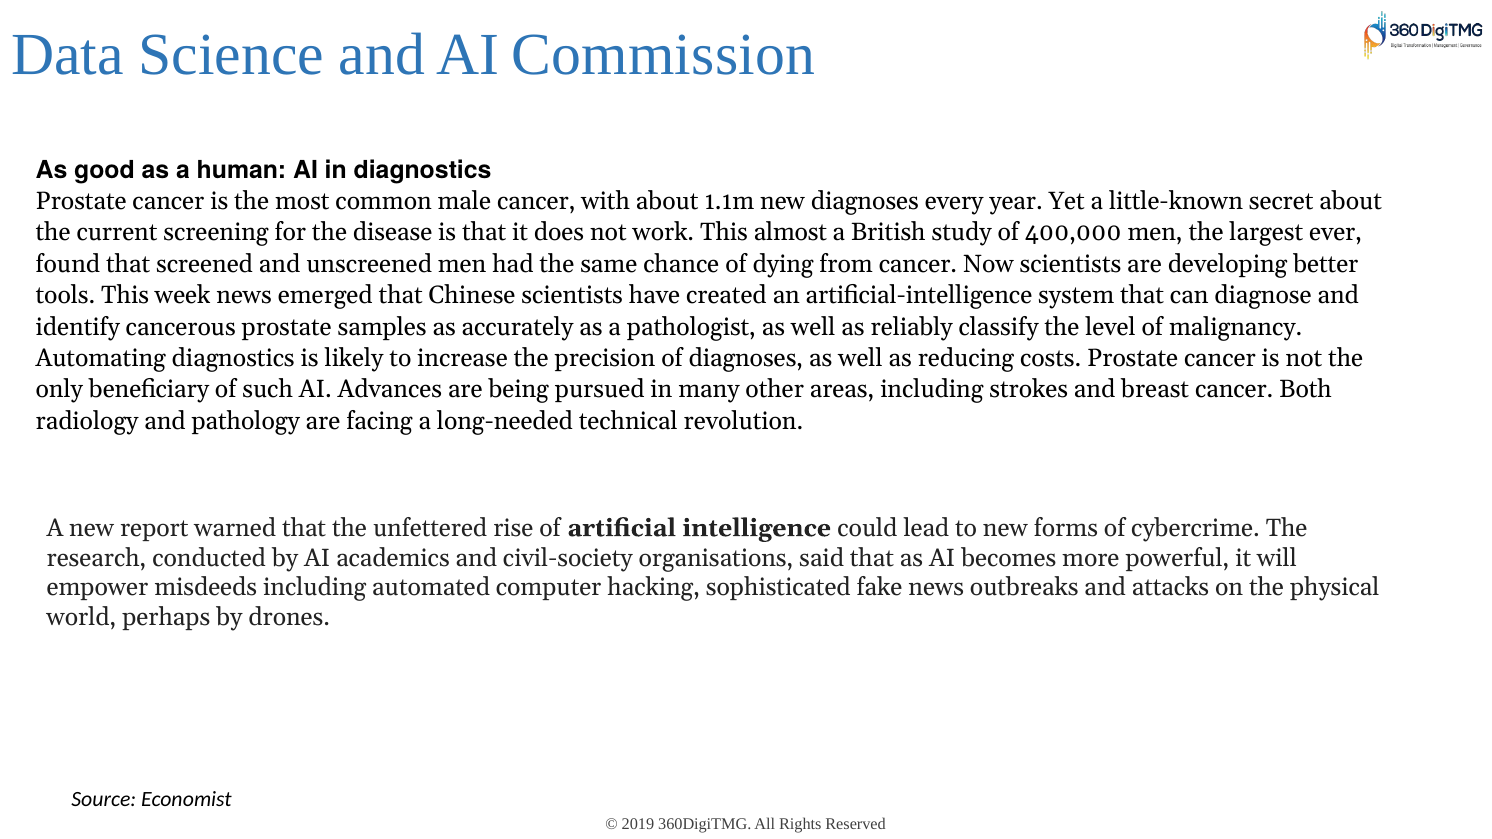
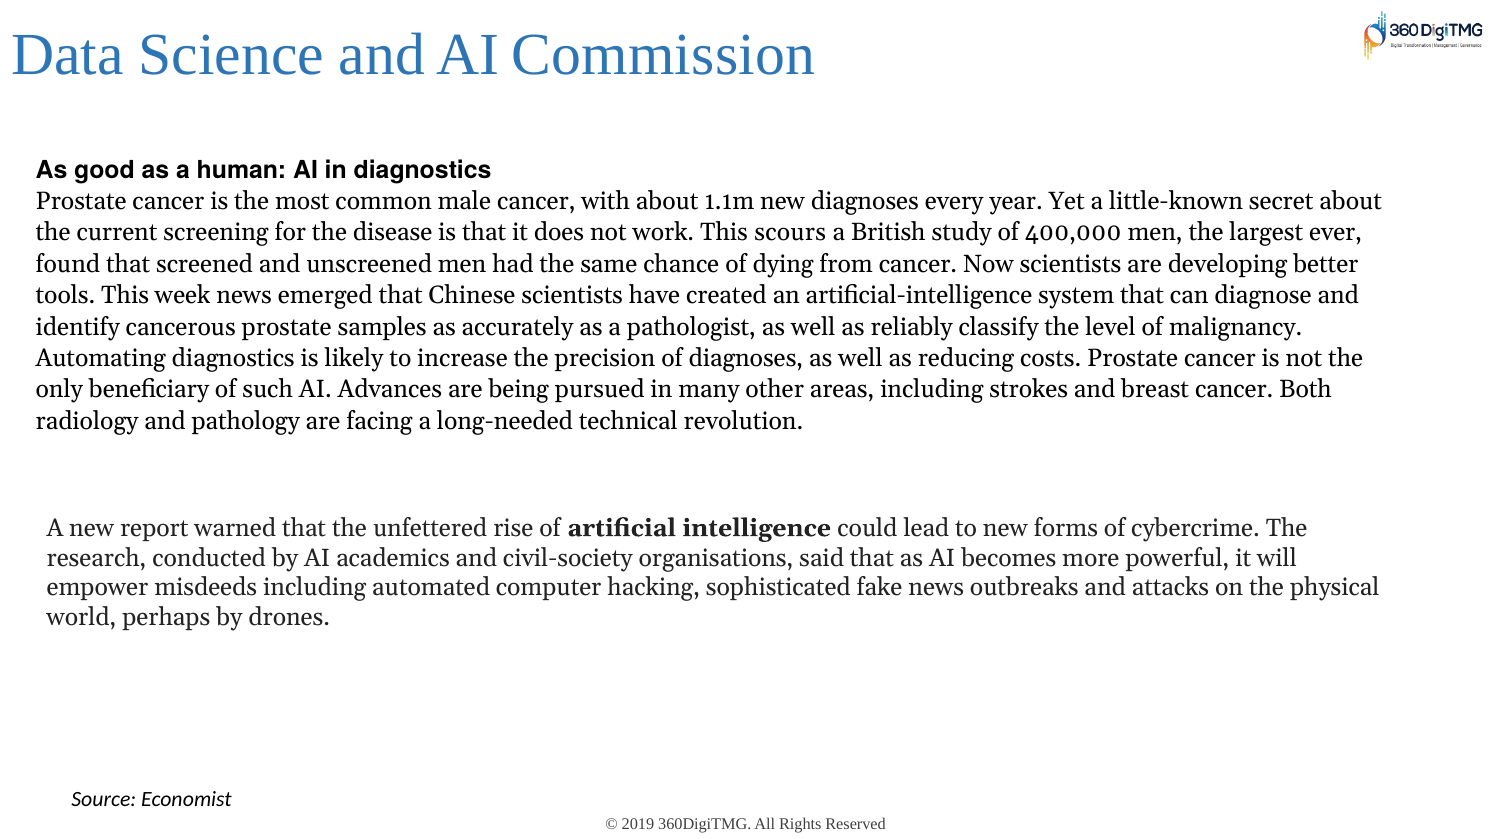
almost: almost -> scours
